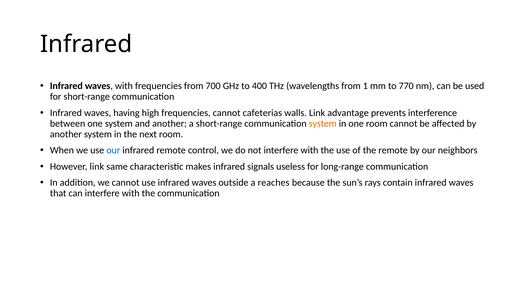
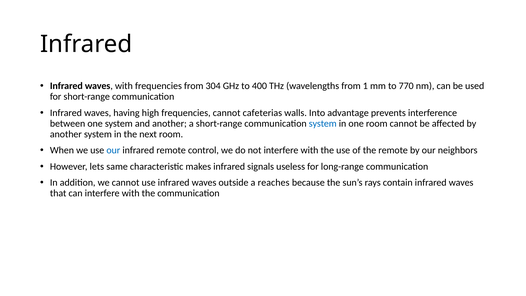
700: 700 -> 304
walls Link: Link -> Into
system at (323, 123) colour: orange -> blue
However link: link -> lets
